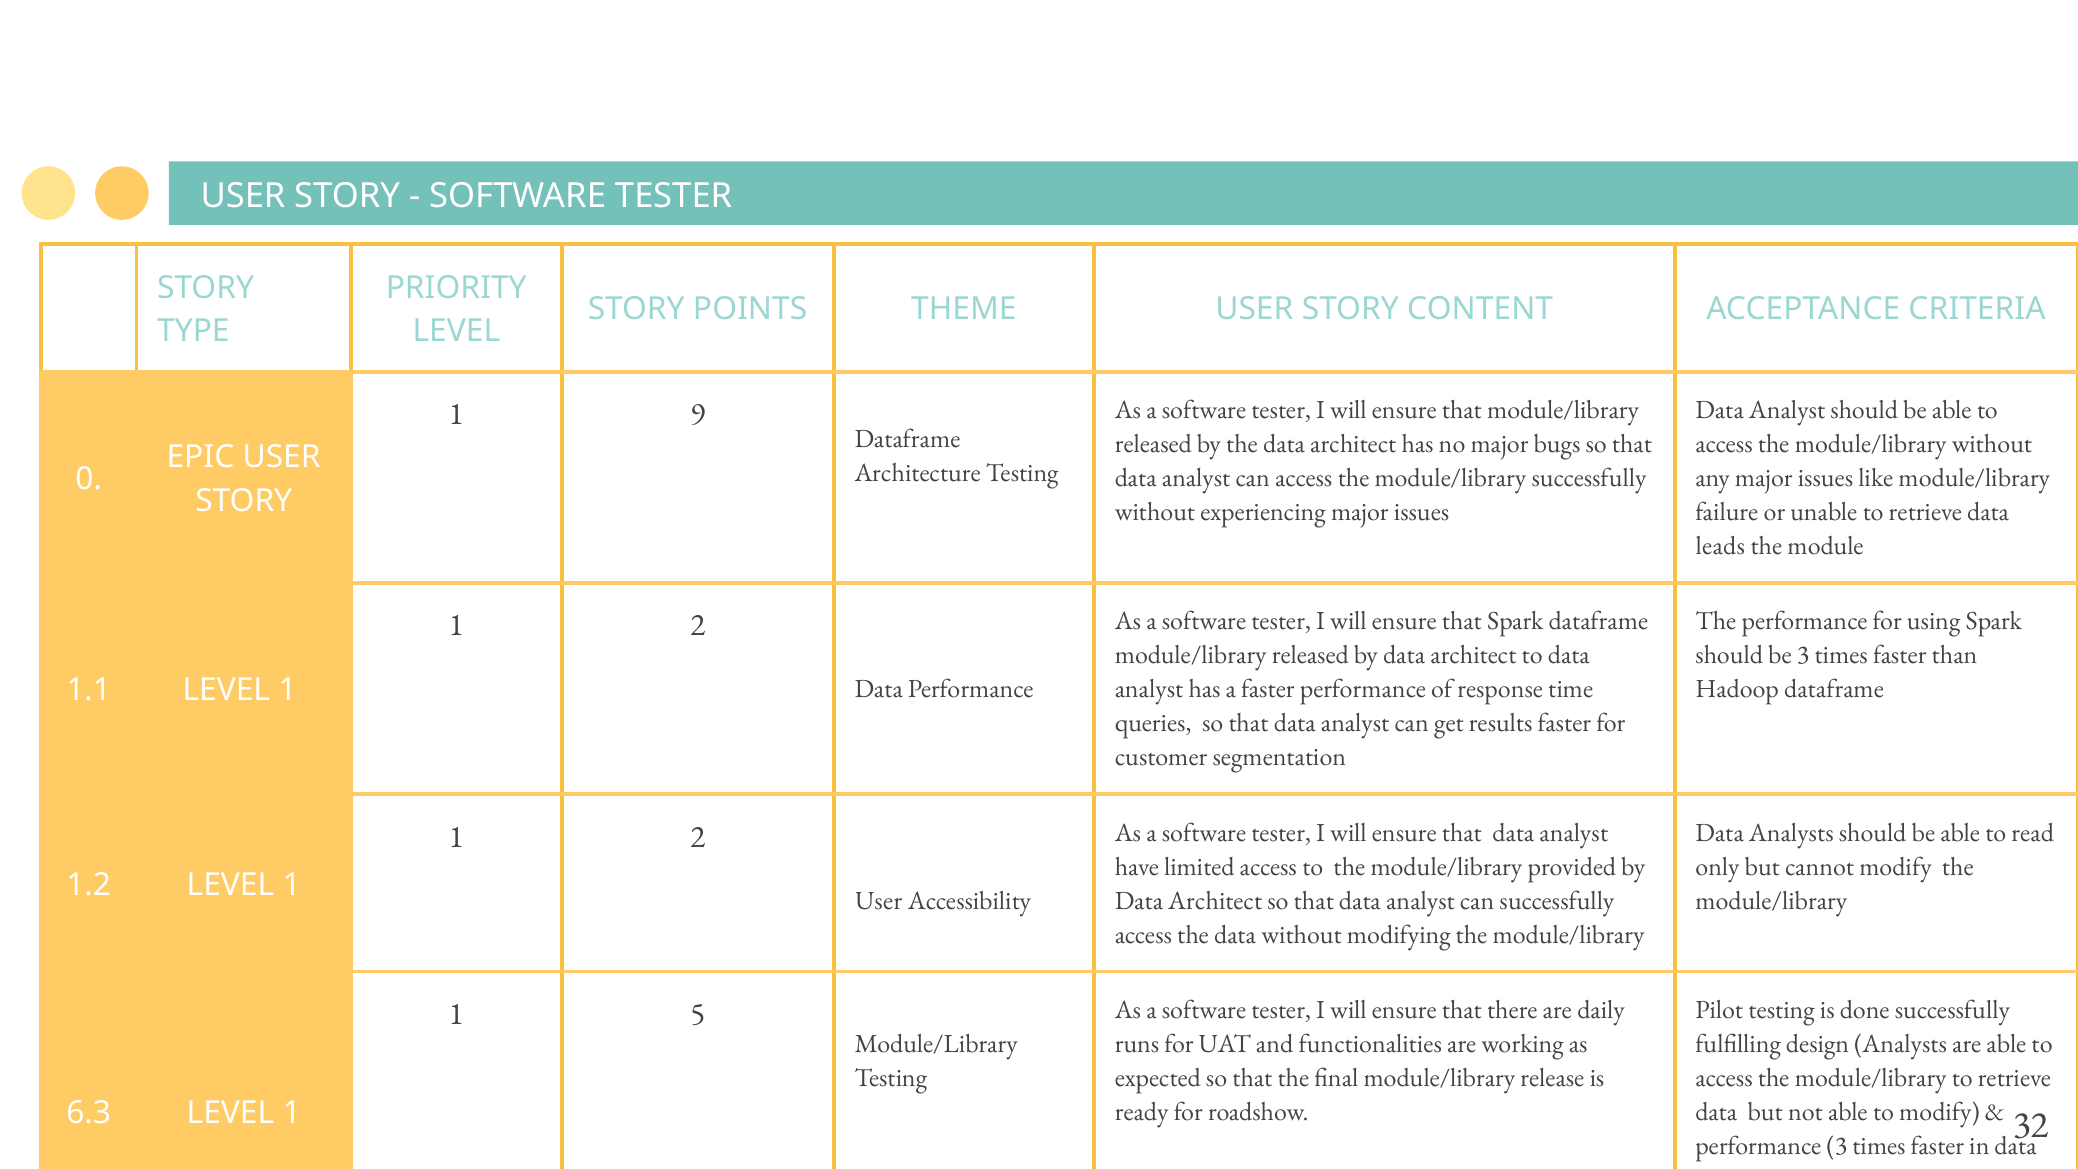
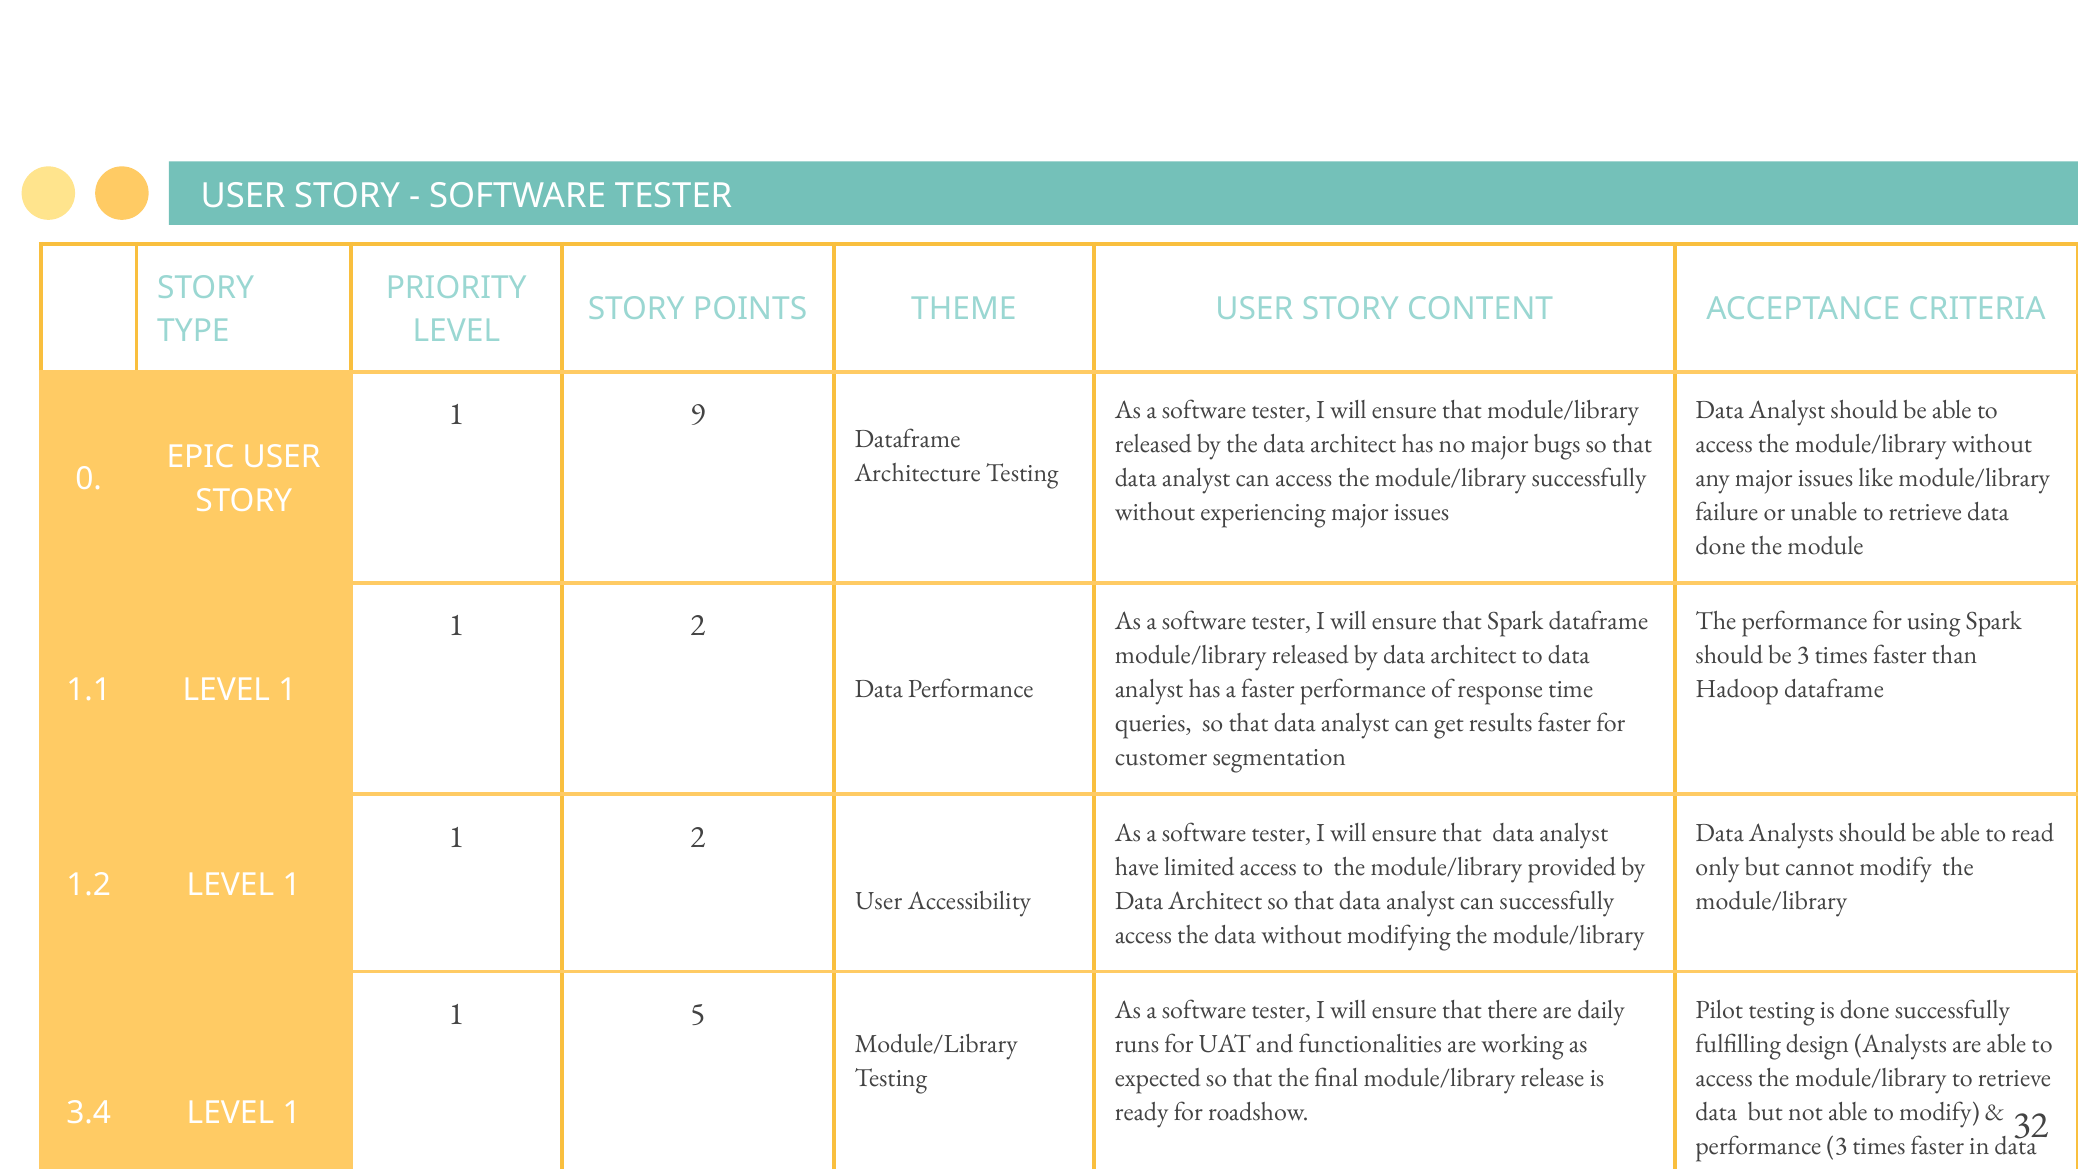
leads at (1720, 546): leads -> done
6.3: 6.3 -> 3.4
